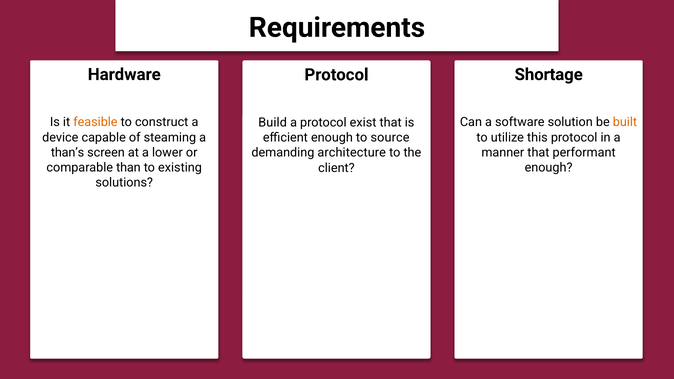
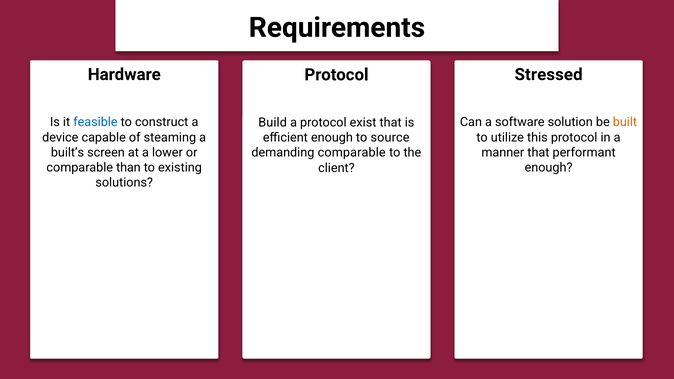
Shortage: Shortage -> Stressed
feasible colour: orange -> blue
than’s: than’s -> built’s
demanding architecture: architecture -> comparable
